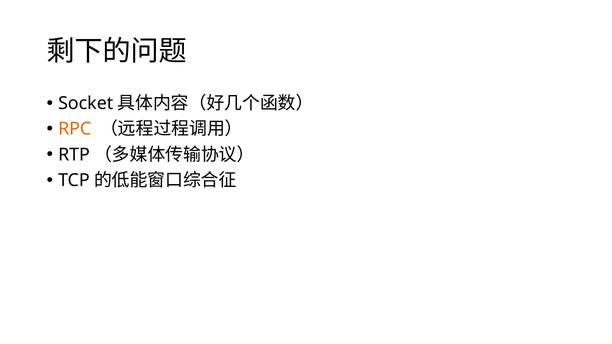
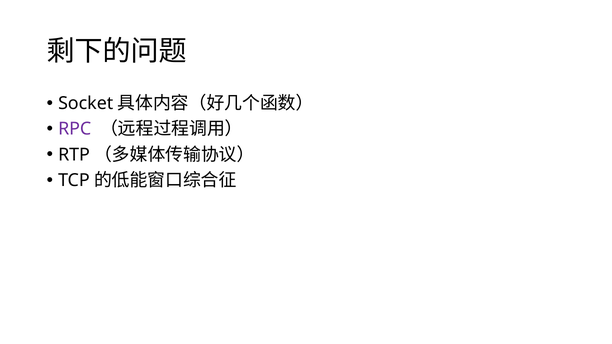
RPC colour: orange -> purple
